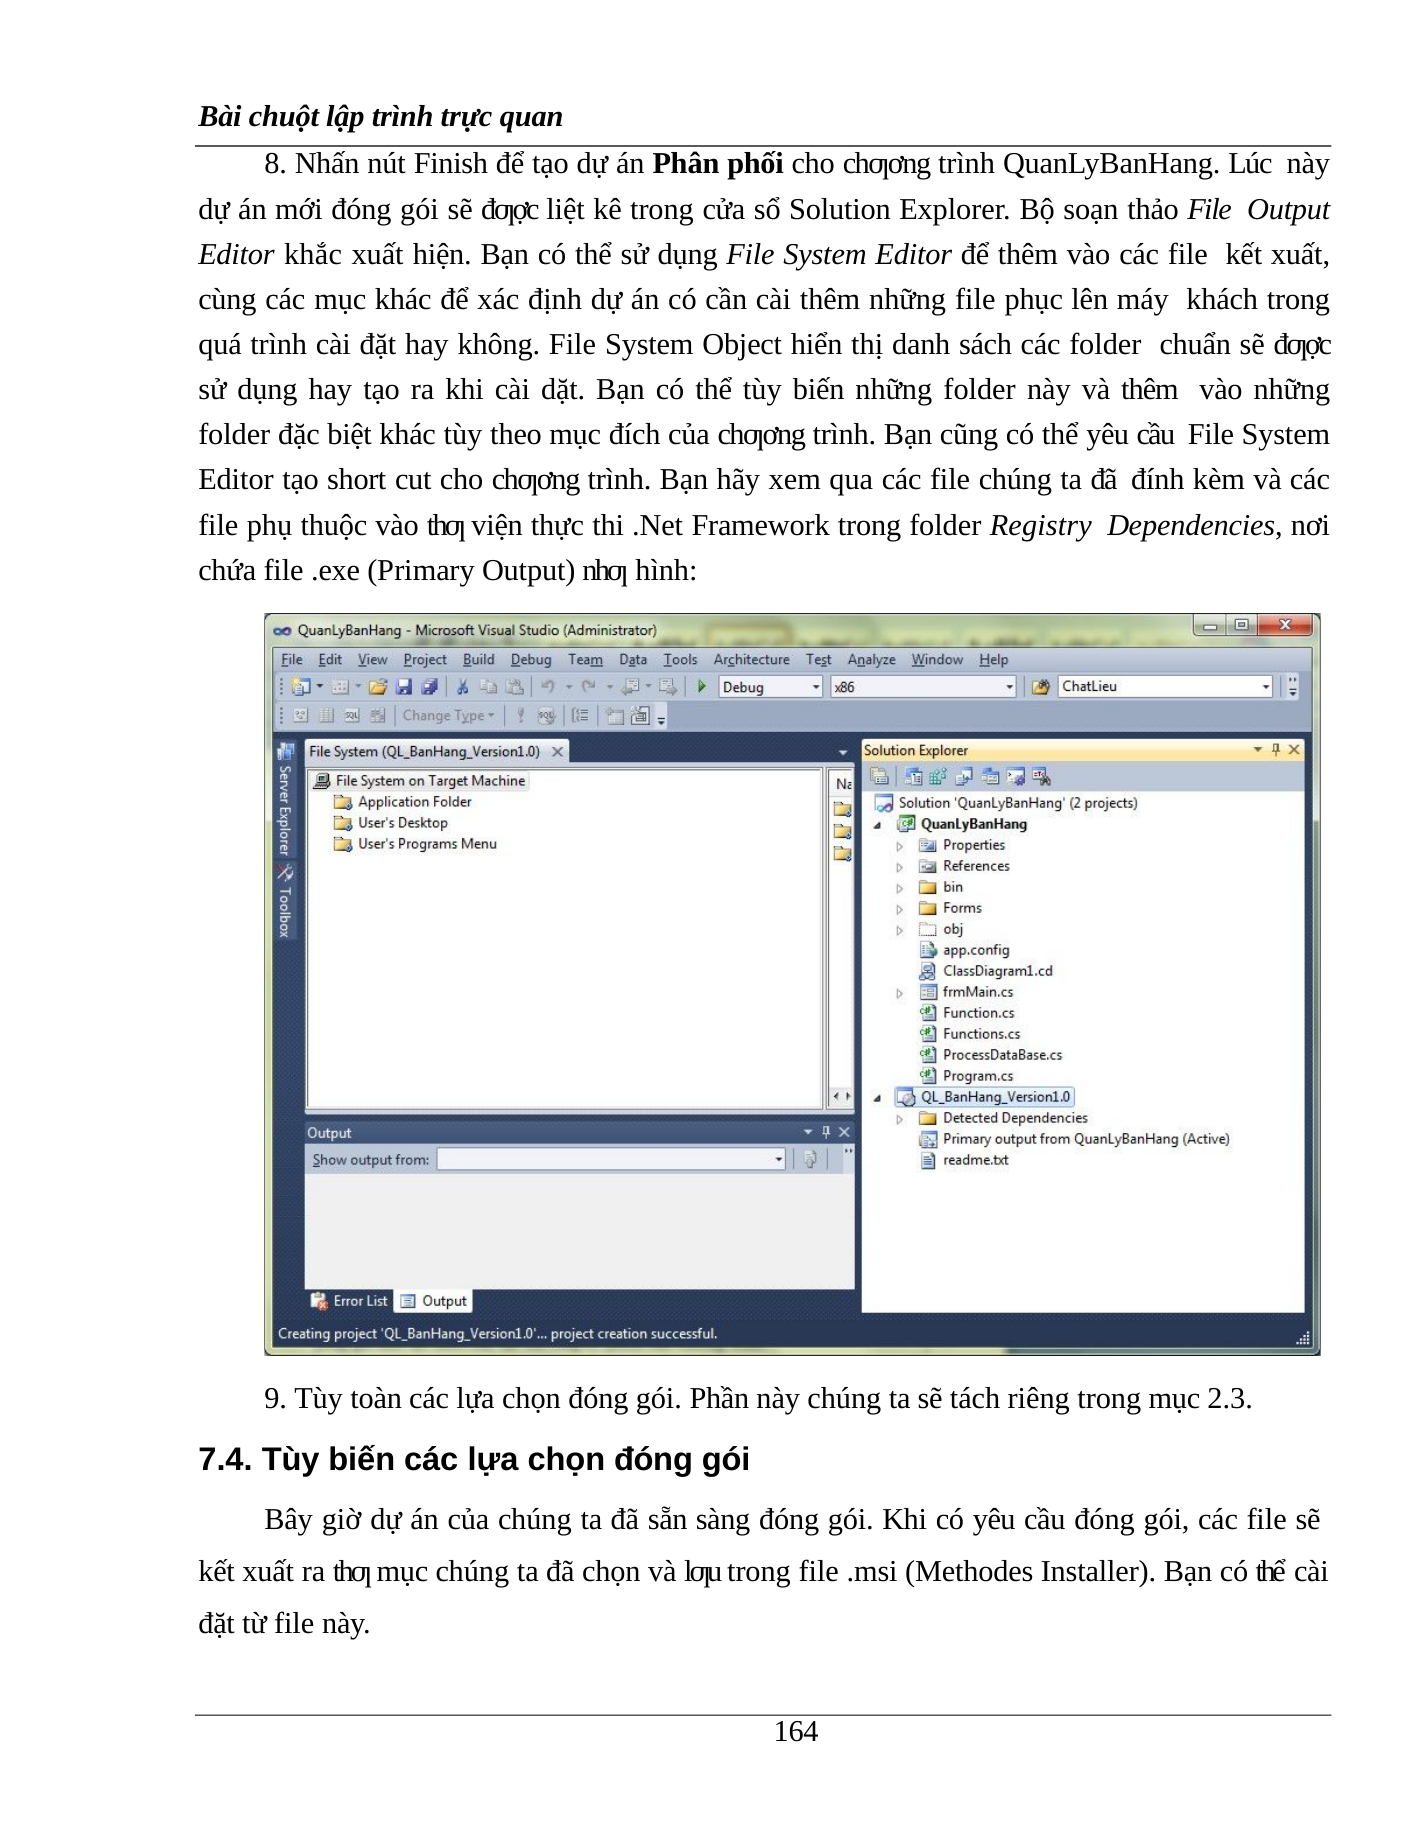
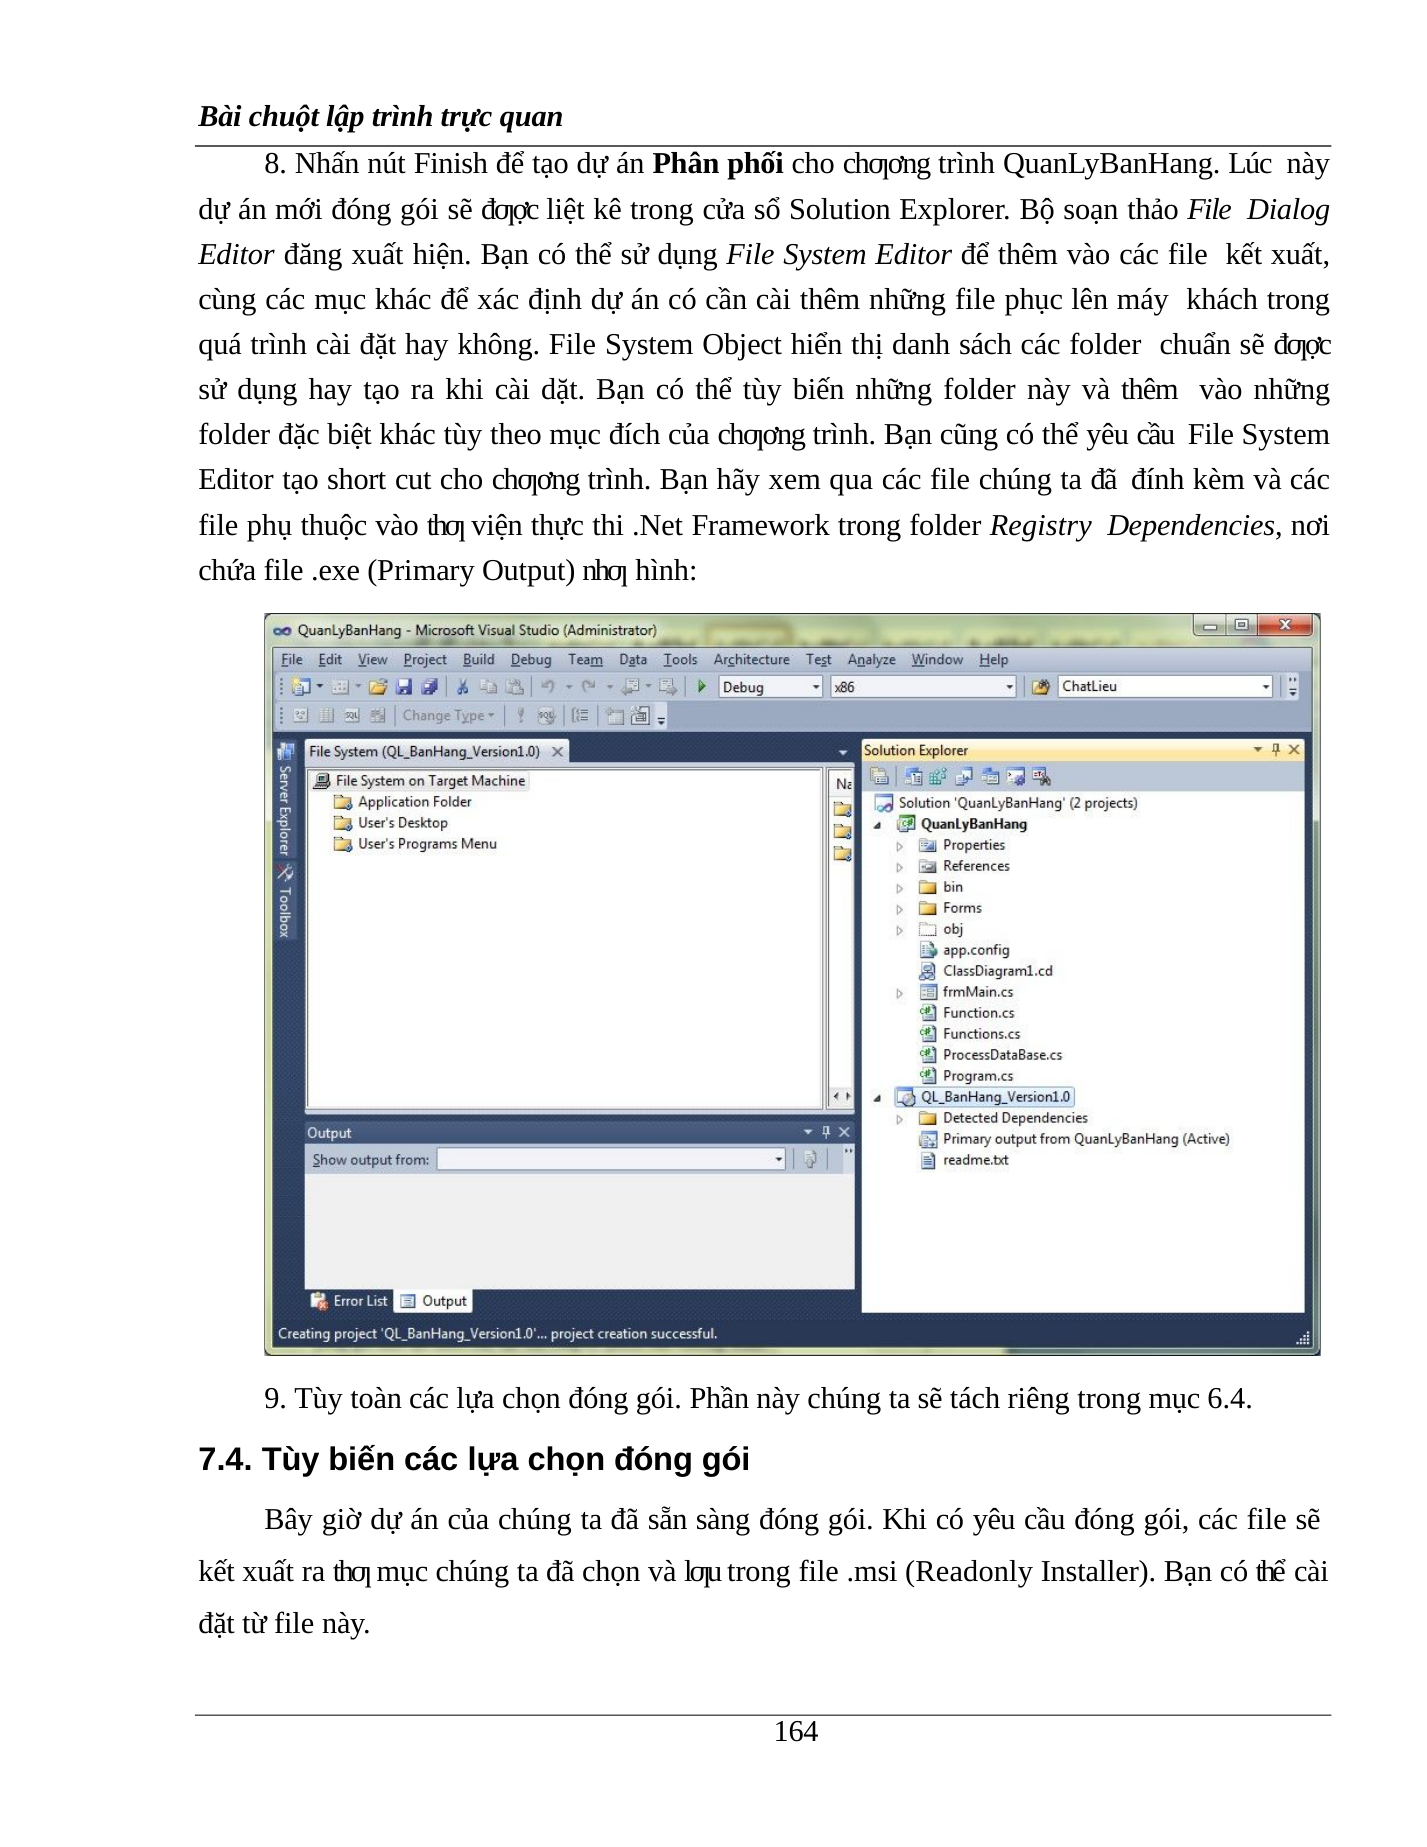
File Output: Output -> Dialog
khắc: khắc -> đăng
2.3: 2.3 -> 6.4
Methodes: Methodes -> Readonly
